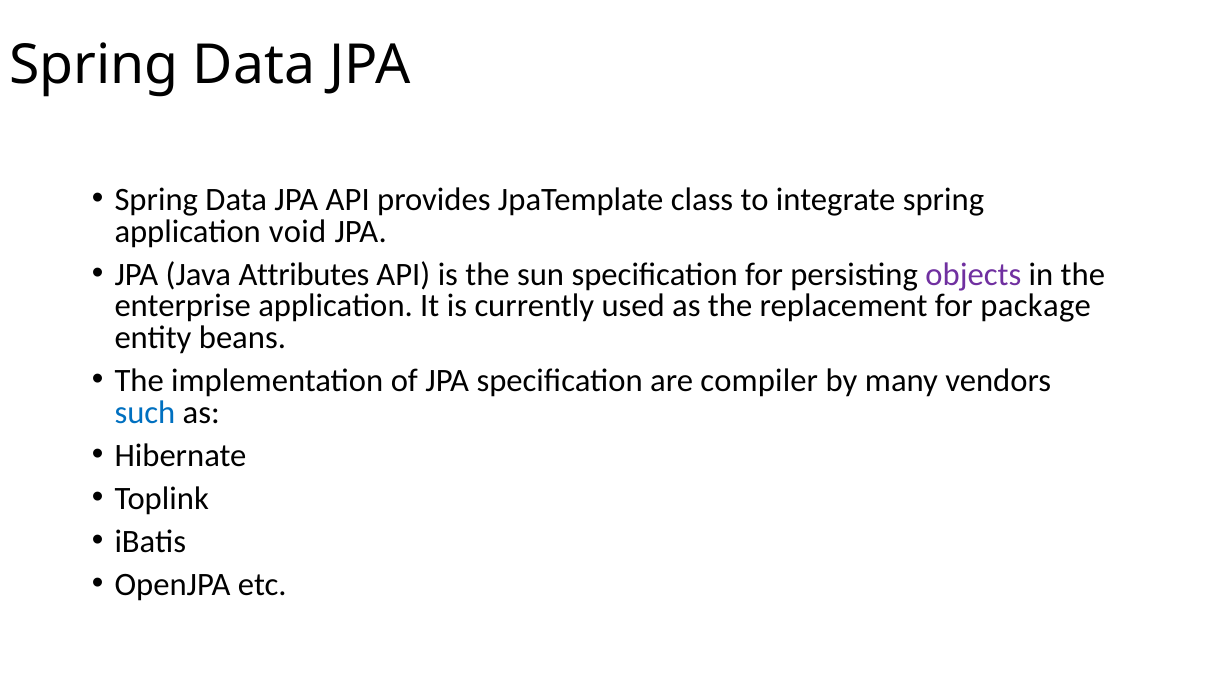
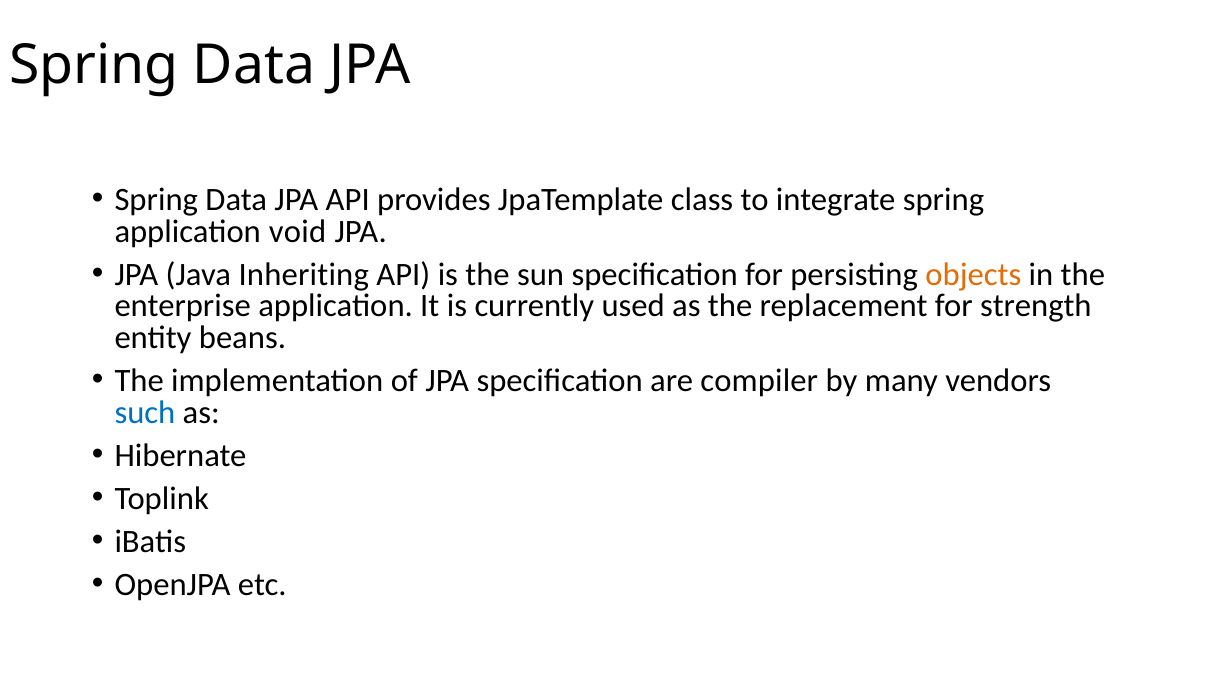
Attributes: Attributes -> Inheriting
objects colour: purple -> orange
package: package -> strength
